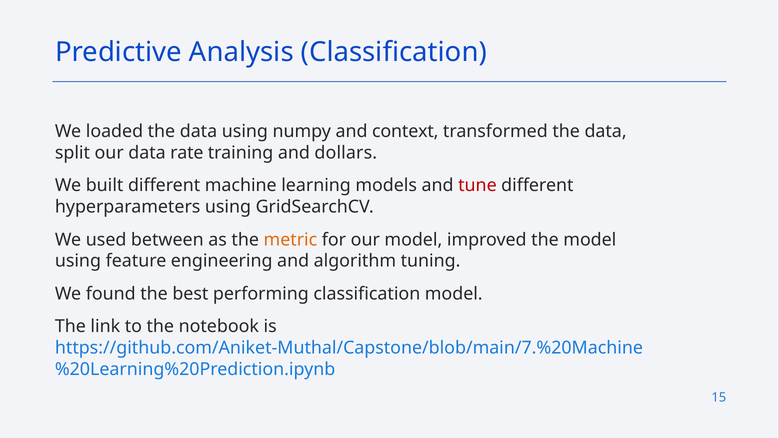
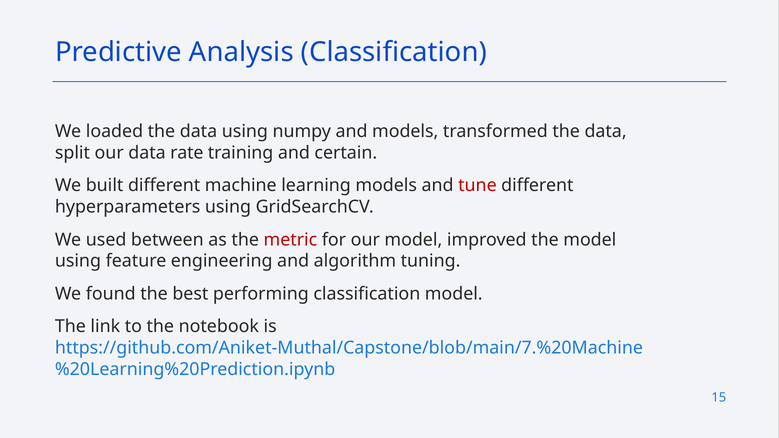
and context: context -> models
dollars: dollars -> certain
metric colour: orange -> red
